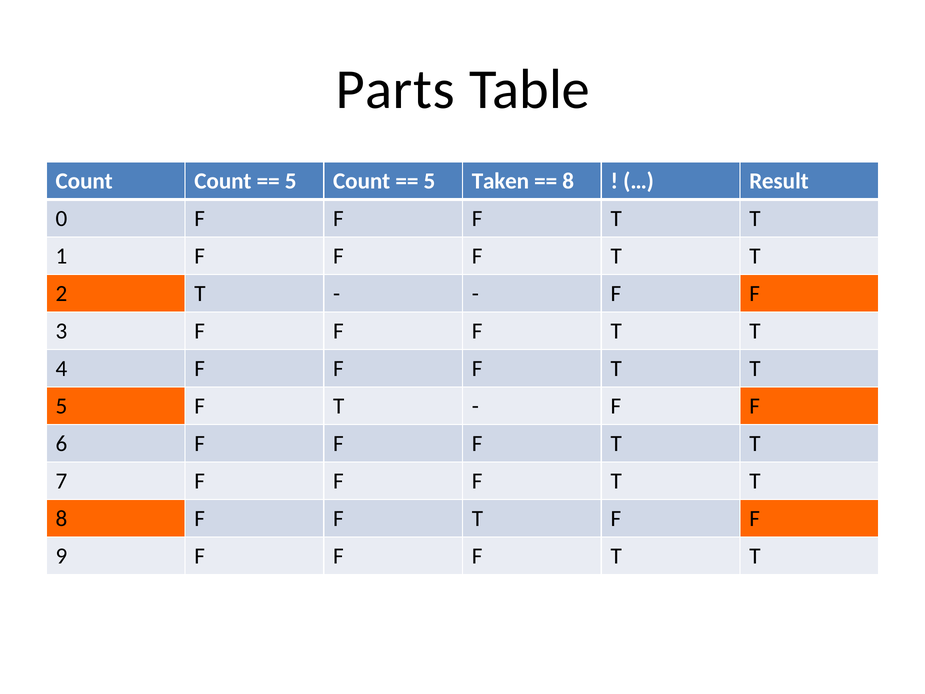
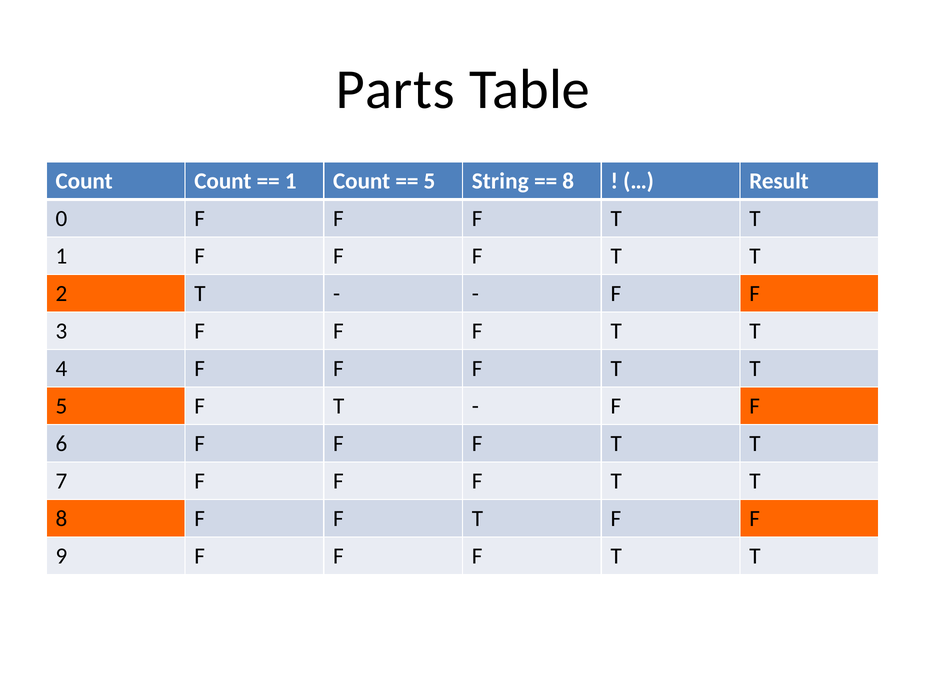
5 at (291, 181): 5 -> 1
Taken: Taken -> String
